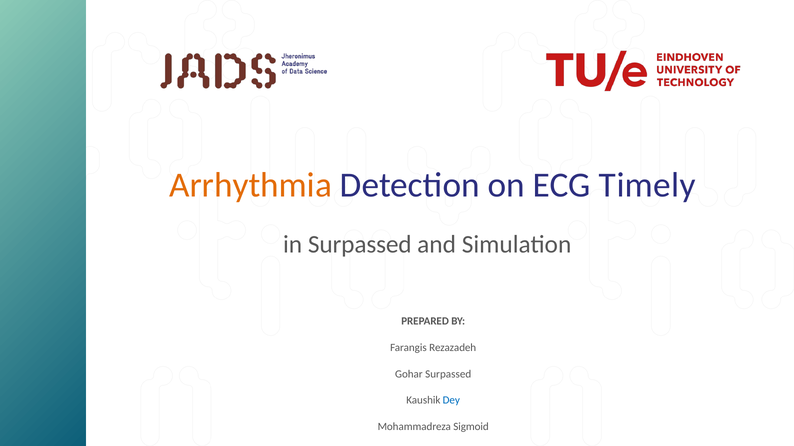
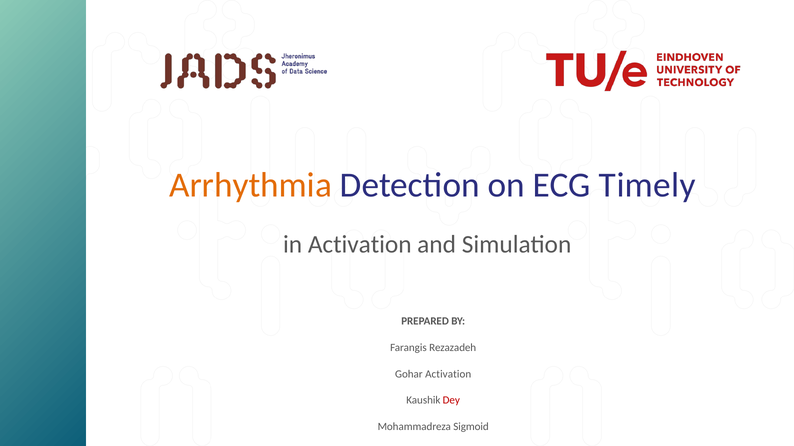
in Surpassed: Surpassed -> Activation
Gohar Surpassed: Surpassed -> Activation
Dey colour: blue -> red
